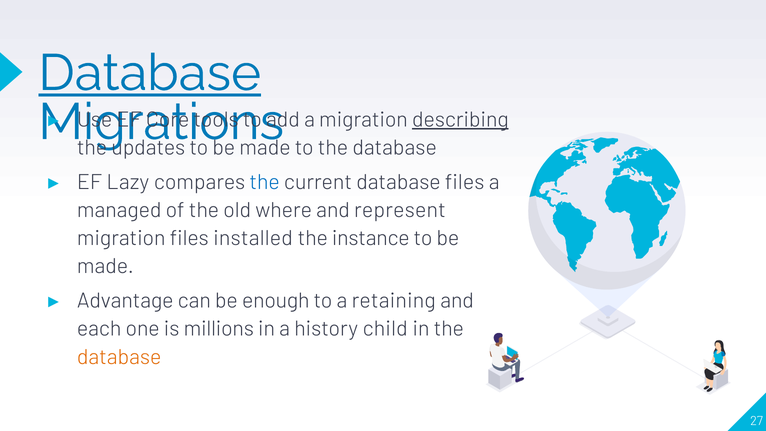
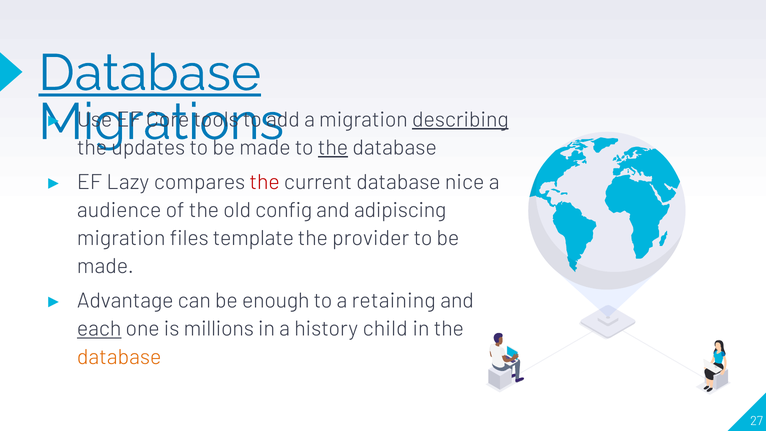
the at (333, 148) underline: none -> present
the at (265, 182) colour: blue -> red
database files: files -> nice
managed: managed -> audience
where: where -> config
represent: represent -> adipiscing
installed: installed -> template
instance: instance -> provider
each underline: none -> present
